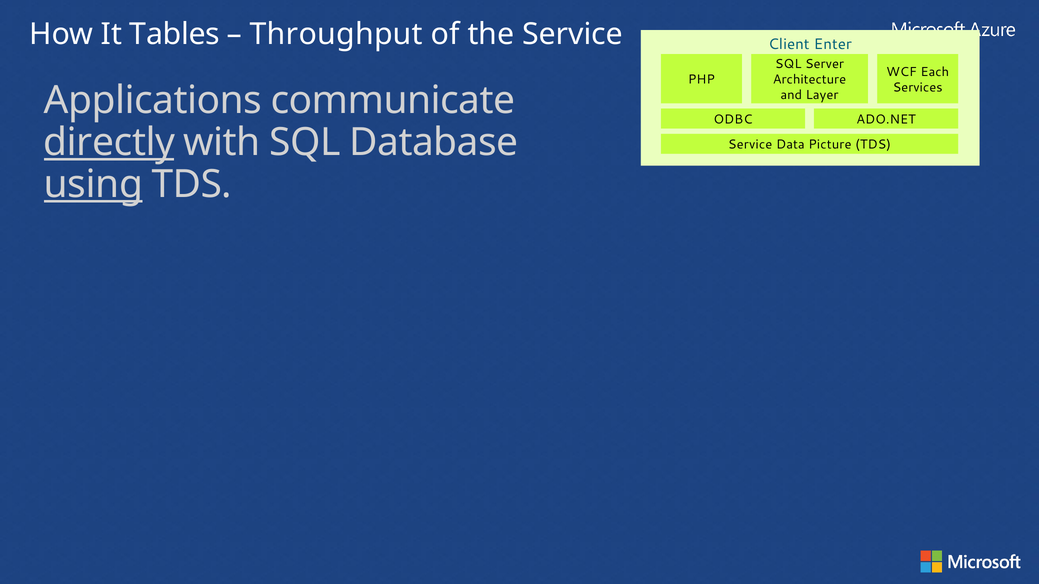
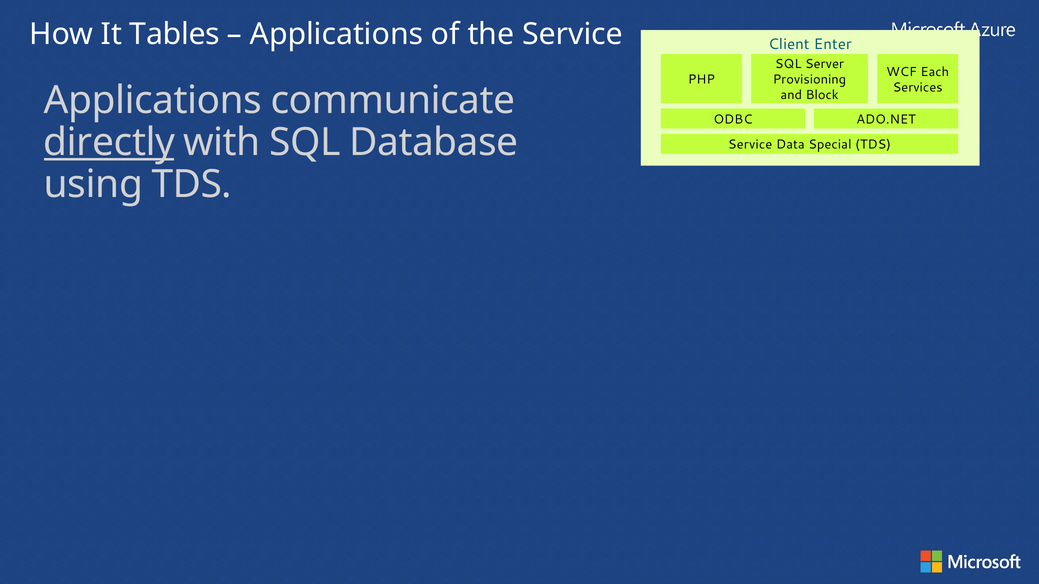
Throughput at (336, 34): Throughput -> Applications
Architecture: Architecture -> Provisioning
Layer: Layer -> Block
Picture: Picture -> Special
using underline: present -> none
